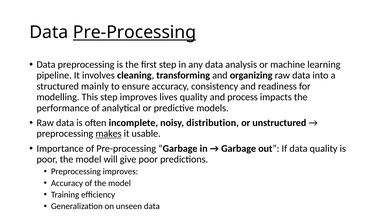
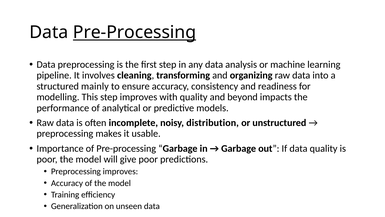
lives: lives -> with
process: process -> beyond
makes underline: present -> none
